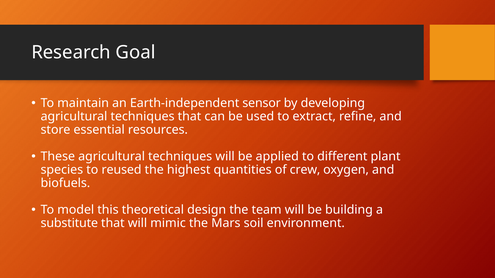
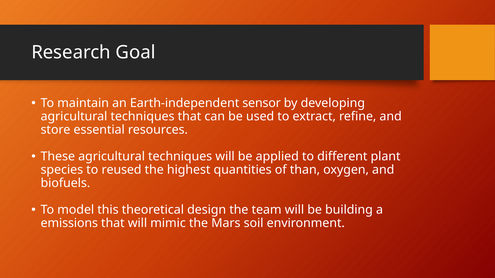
crew: crew -> than
substitute: substitute -> emissions
